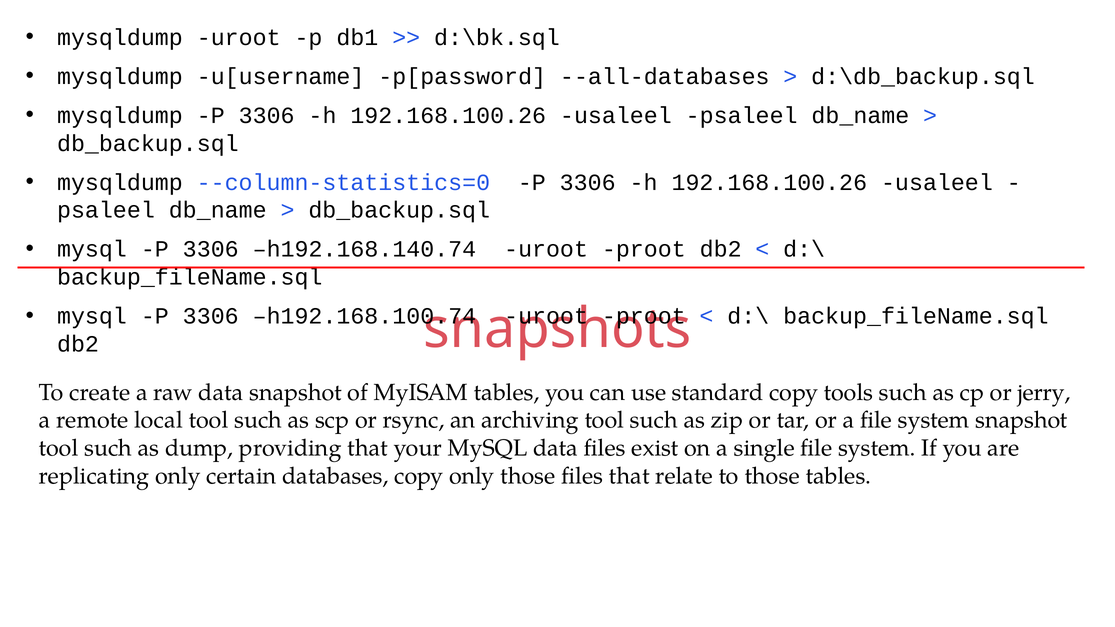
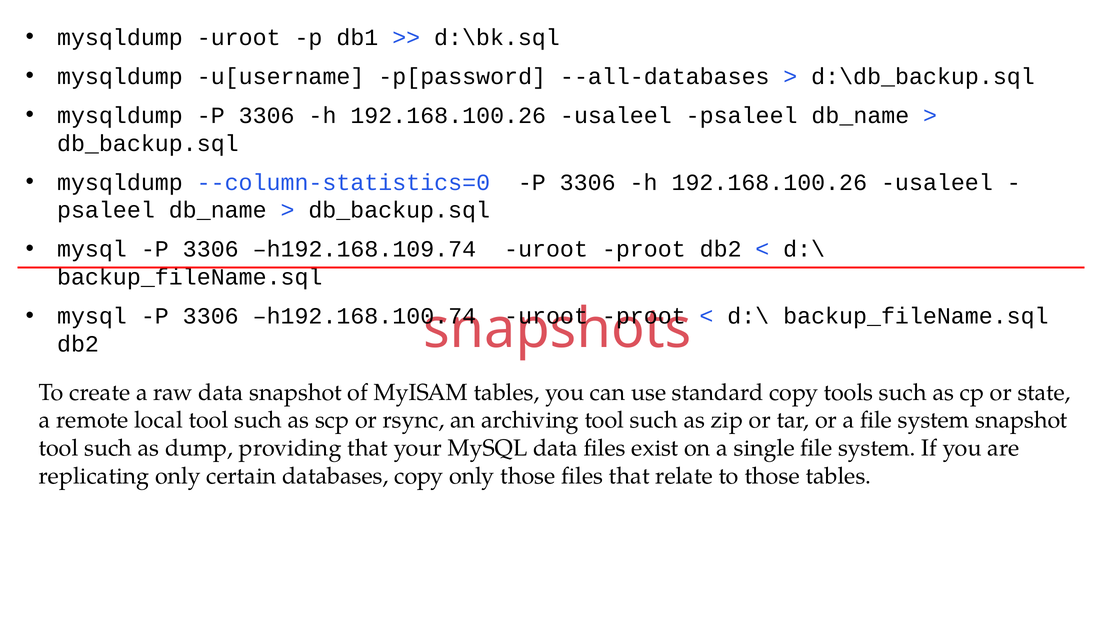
h192.168.140.74: h192.168.140.74 -> h192.168.109.74
jerry: jerry -> state
